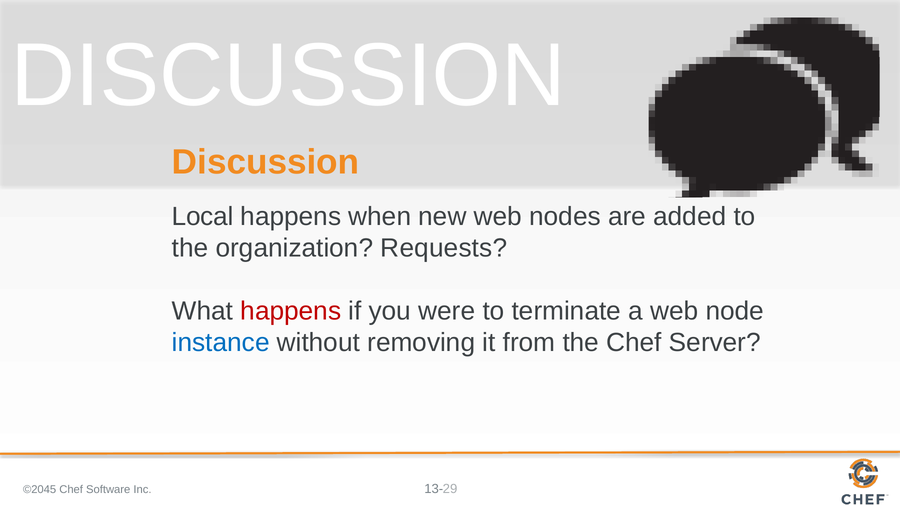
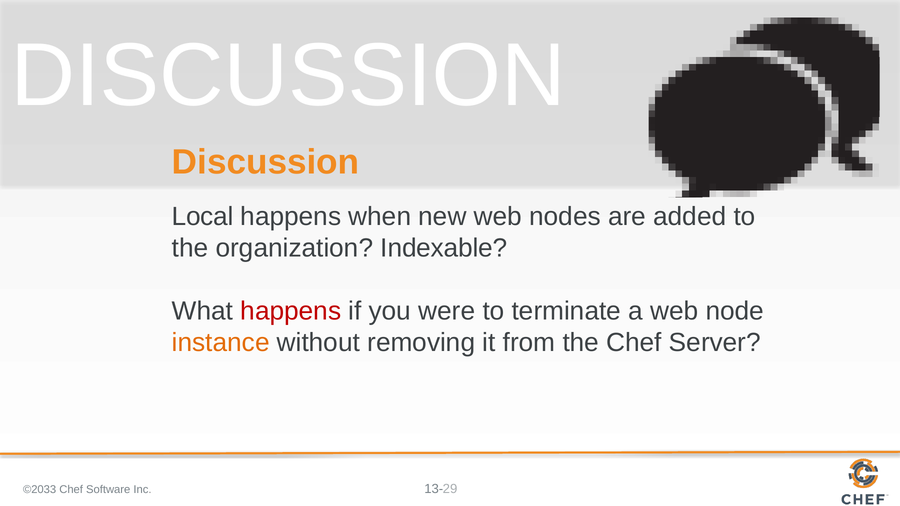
Requests: Requests -> Indexable
instance colour: blue -> orange
©2045: ©2045 -> ©2033
